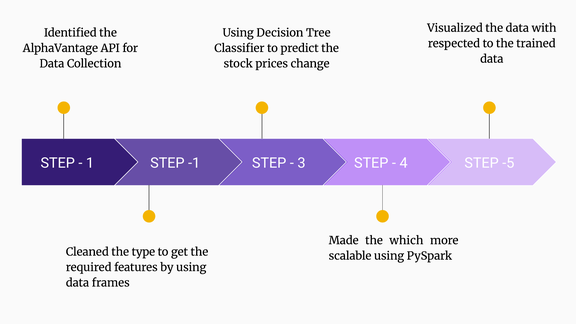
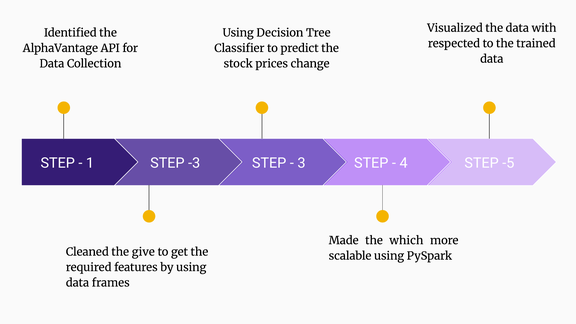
-1: -1 -> -3
type: type -> give
